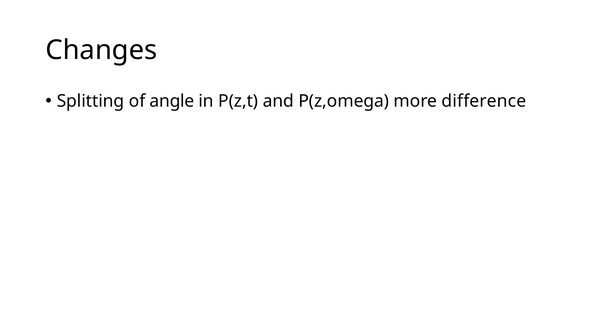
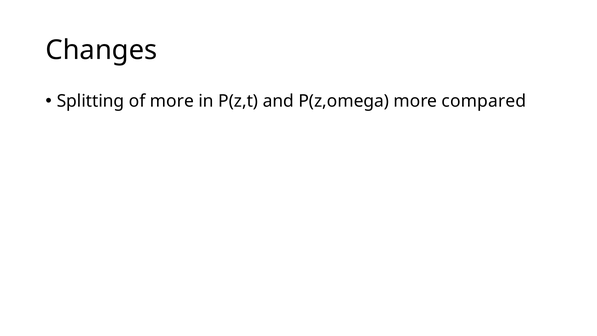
of angle: angle -> more
difference: difference -> compared
